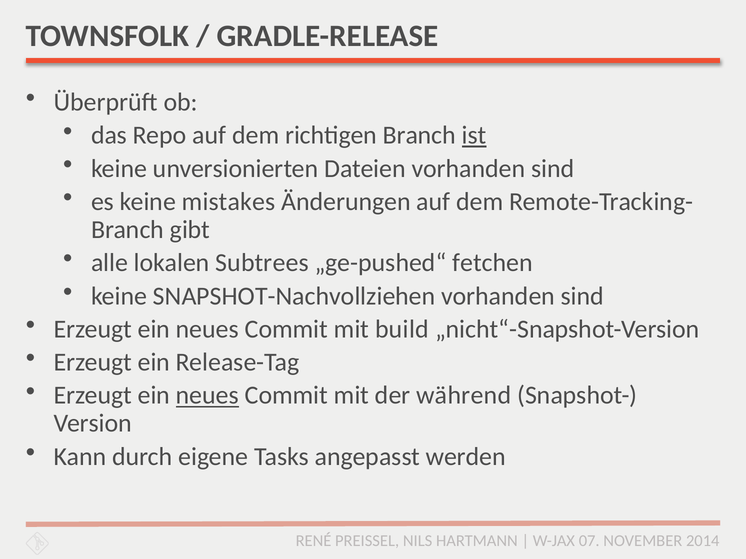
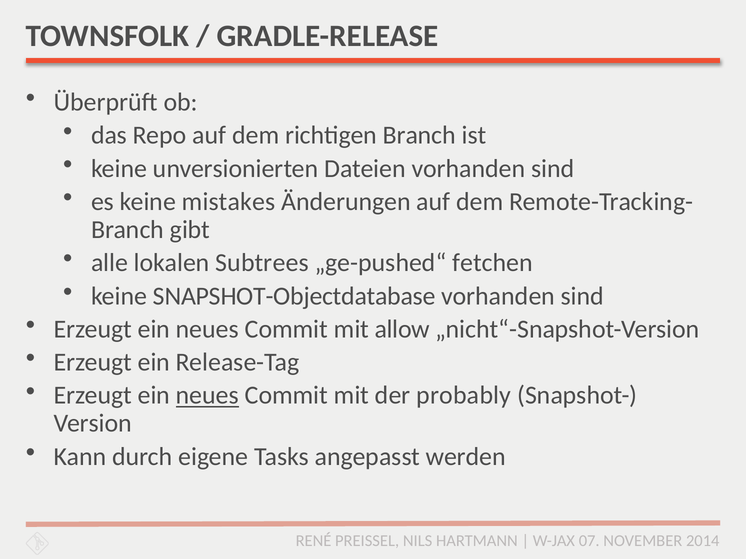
ist underline: present -> none
SNAPSHOT-Nachvollziehen: SNAPSHOT-Nachvollziehen -> SNAPSHOT-Objectdatabase
build: build -> allow
während: während -> probably
